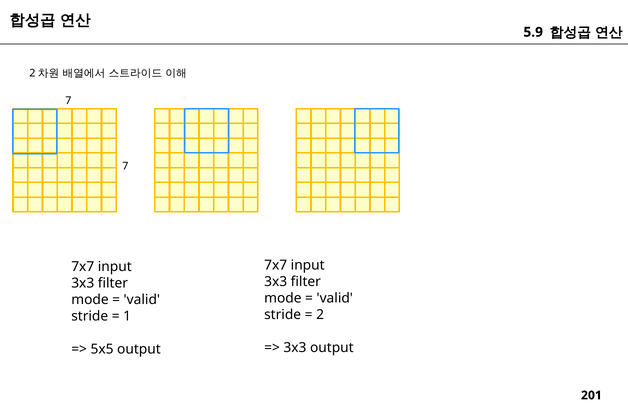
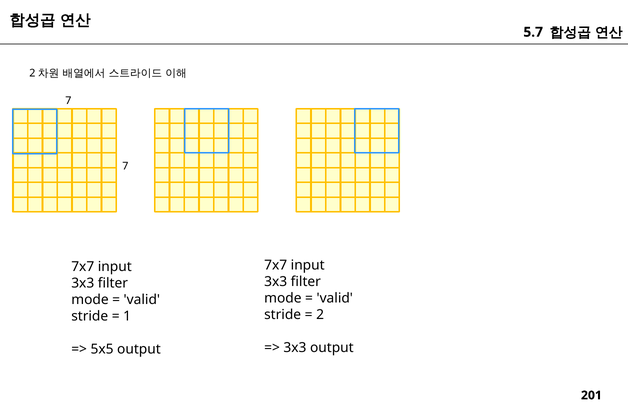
5.9: 5.9 -> 5.7
